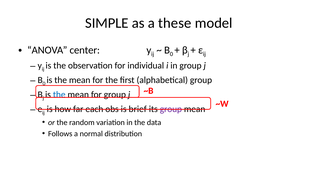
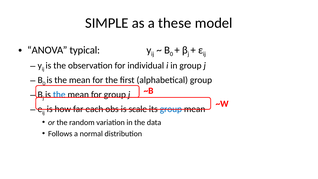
center: center -> typical
brief: brief -> scale
group at (171, 109) colour: purple -> blue
